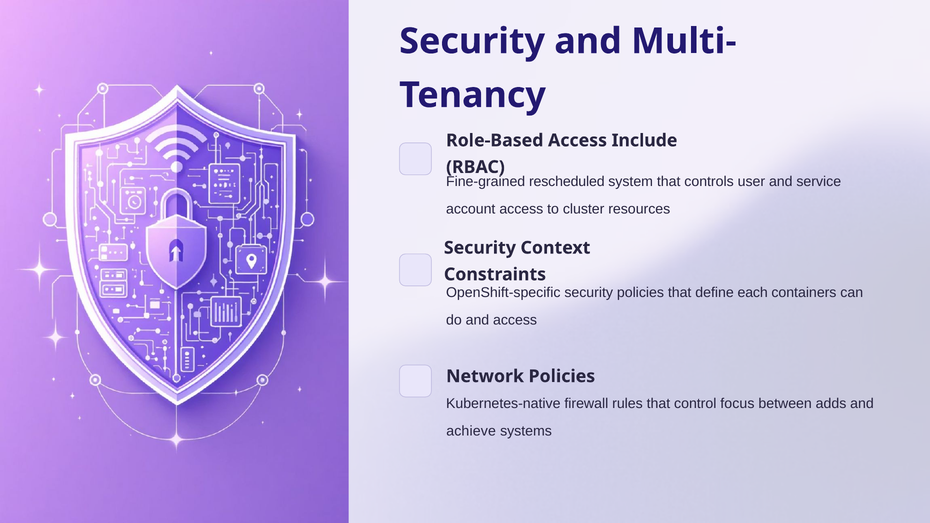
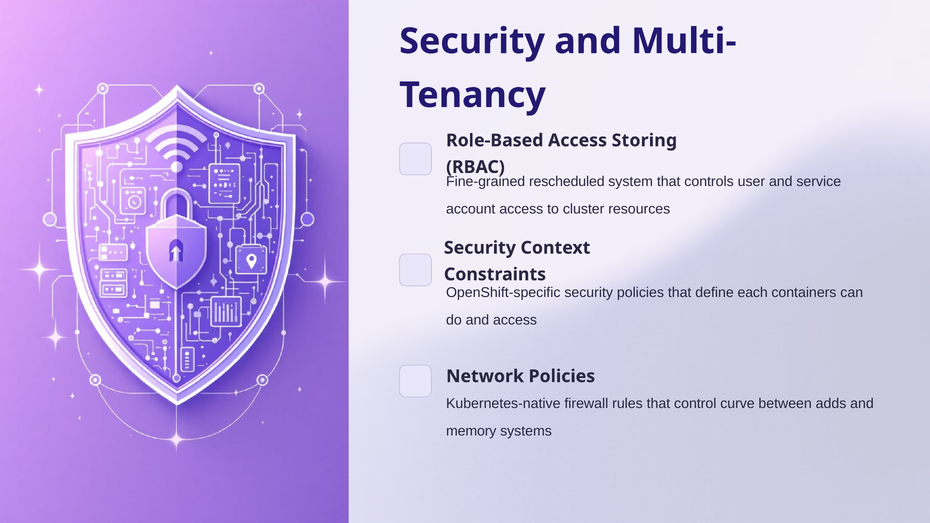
Include: Include -> Storing
focus: focus -> curve
achieve: achieve -> memory
